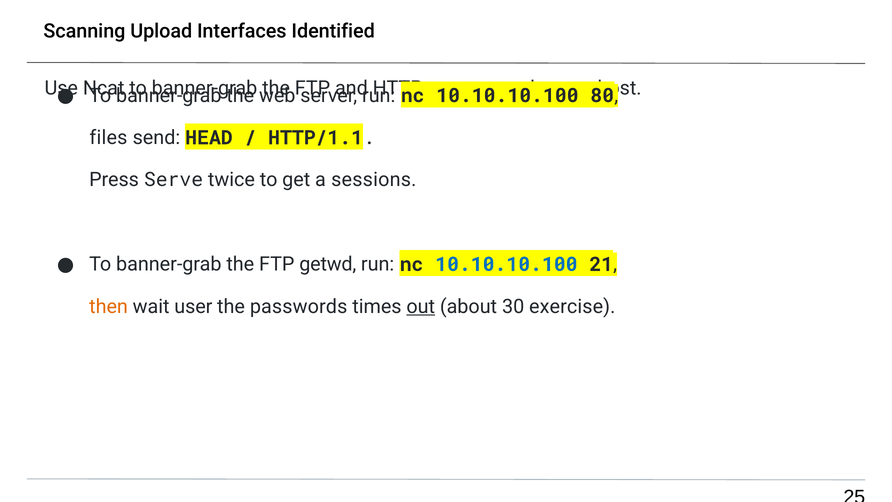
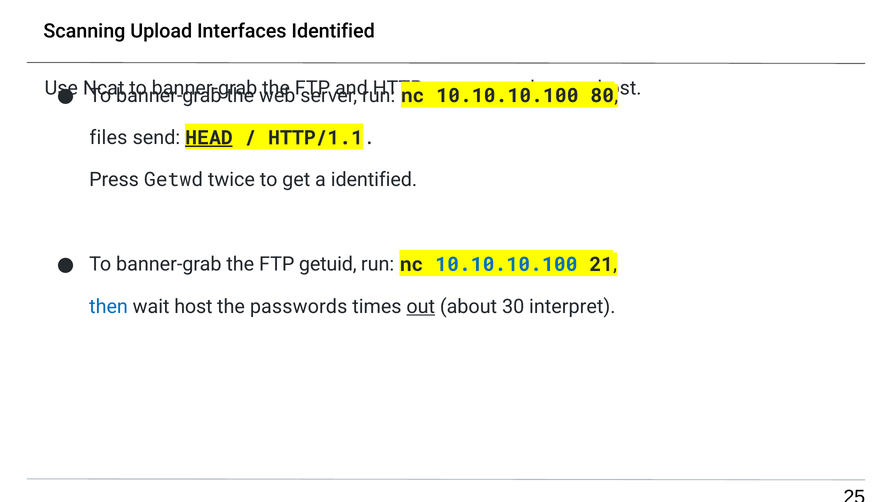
HEAD underline: none -> present
Serve: Serve -> Getwd
a sessions: sessions -> identified
getwd: getwd -> getuid
then colour: orange -> blue
wait user: user -> host
exercise: exercise -> interpret
